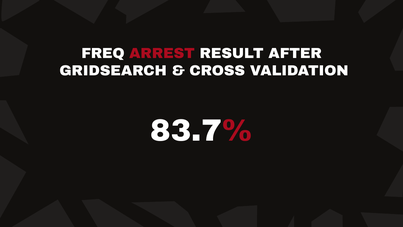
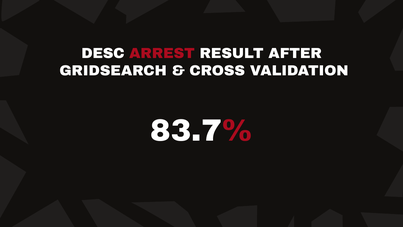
FREQ: FREQ -> DESC
